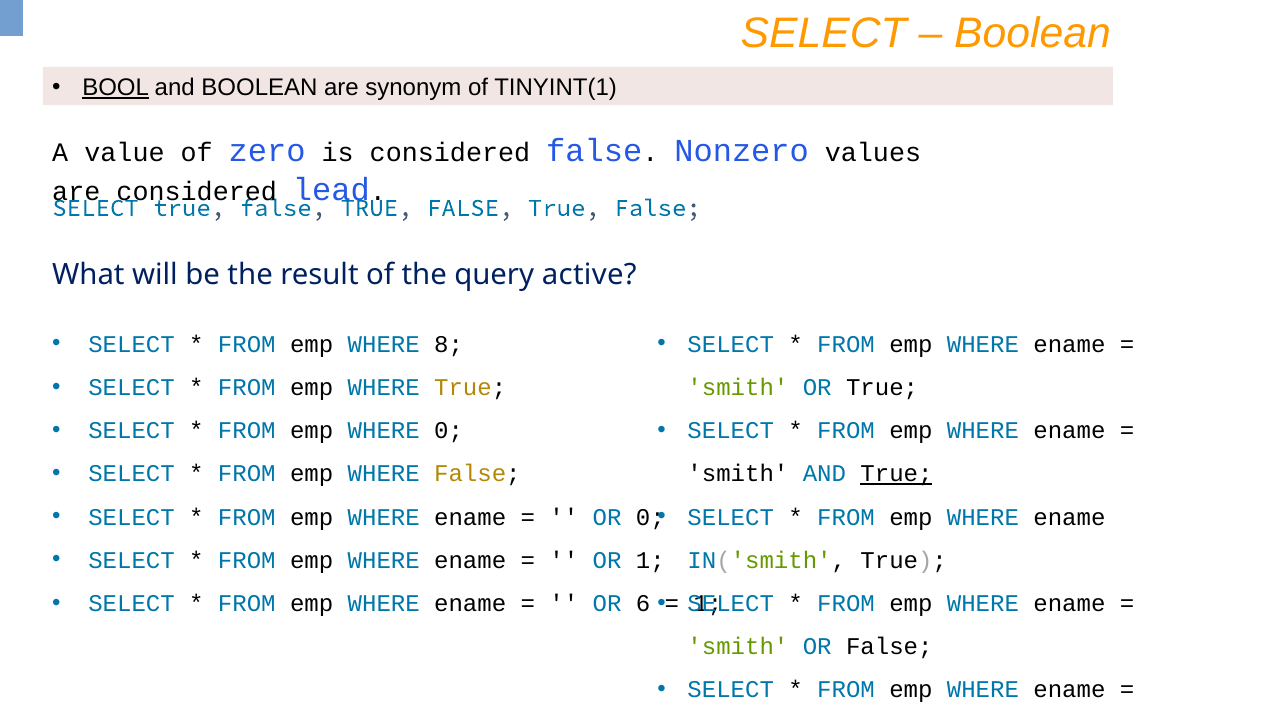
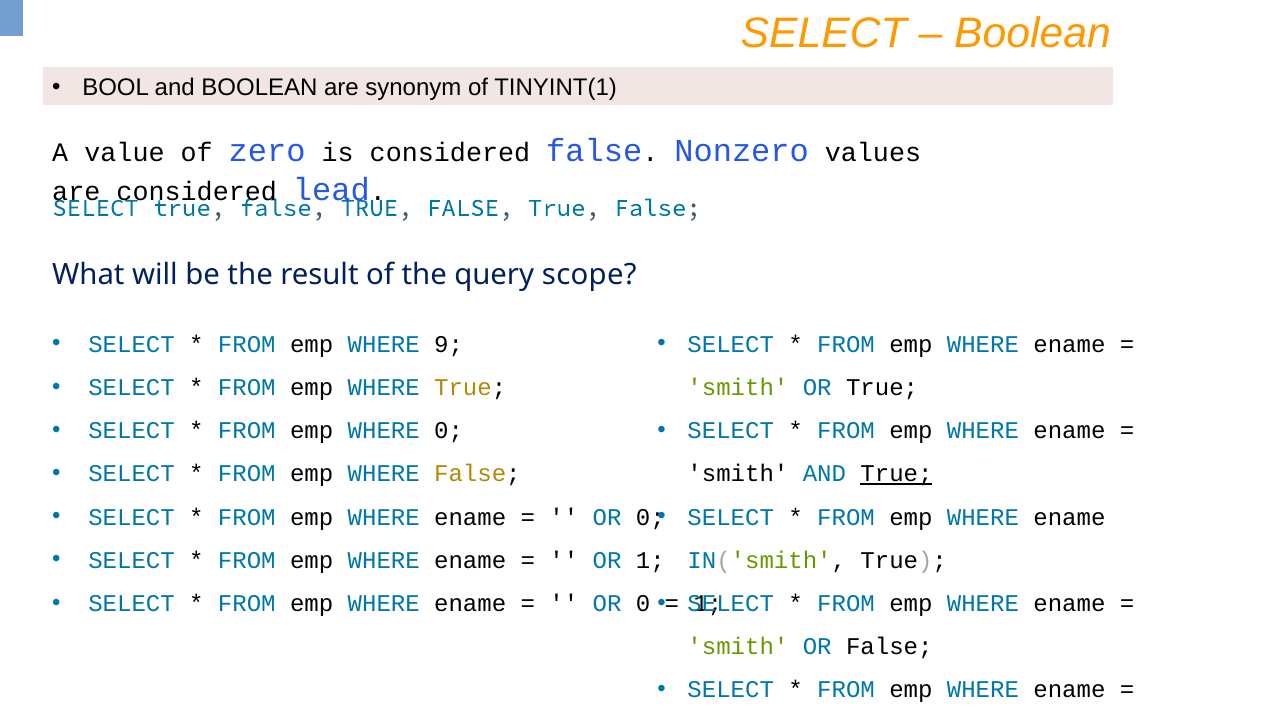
BOOL underline: present -> none
active: active -> scope
8: 8 -> 9
6 at (643, 604): 6 -> 0
